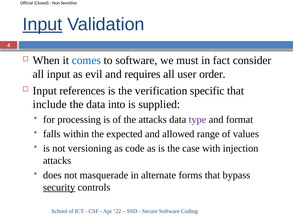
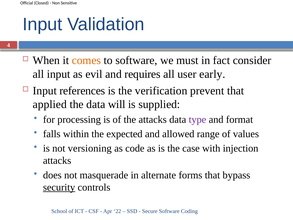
Input at (42, 24) underline: present -> none
comes colour: blue -> orange
order: order -> early
specific: specific -> prevent
include: include -> applied
into: into -> will
